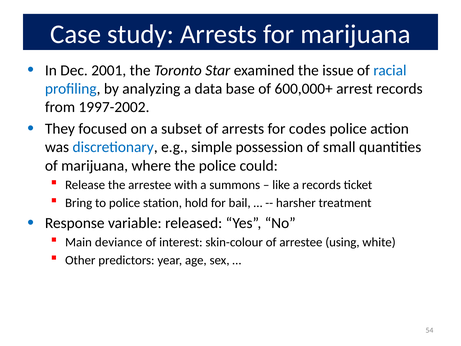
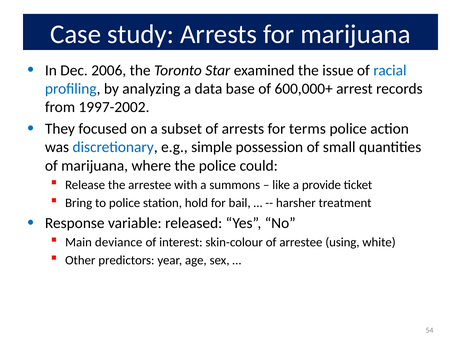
2001: 2001 -> 2006
codes: codes -> terms
a records: records -> provide
